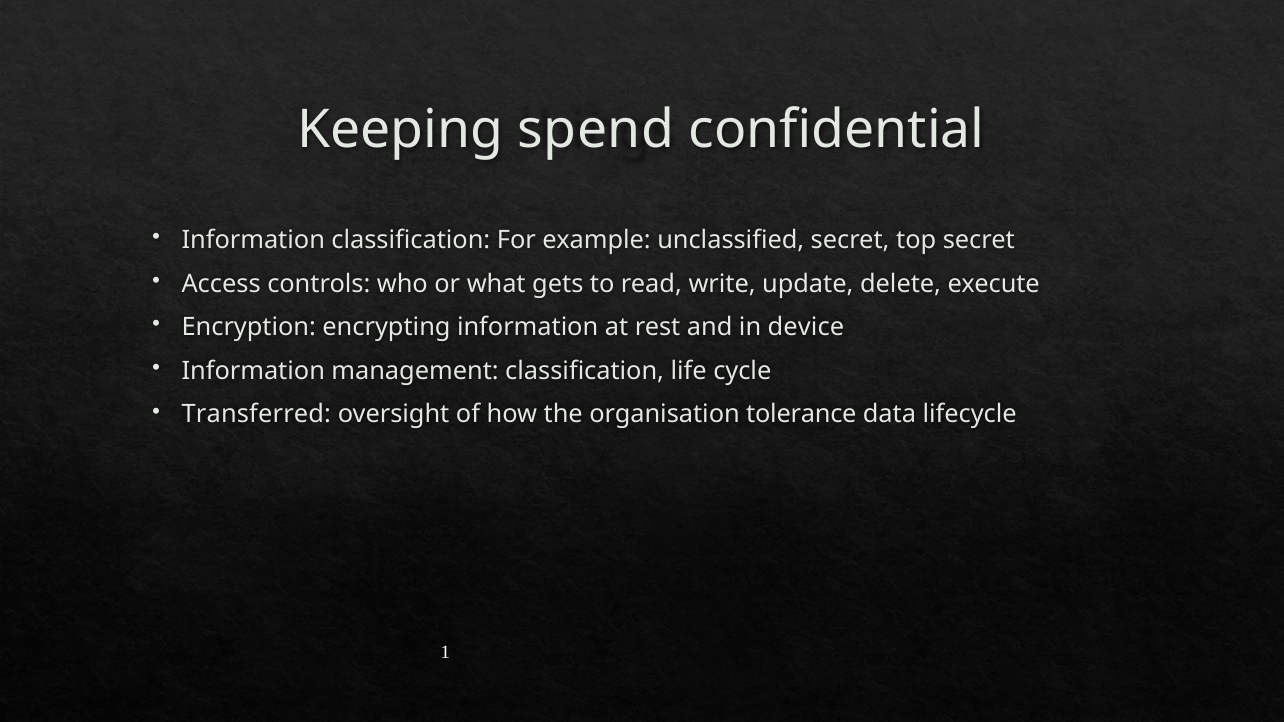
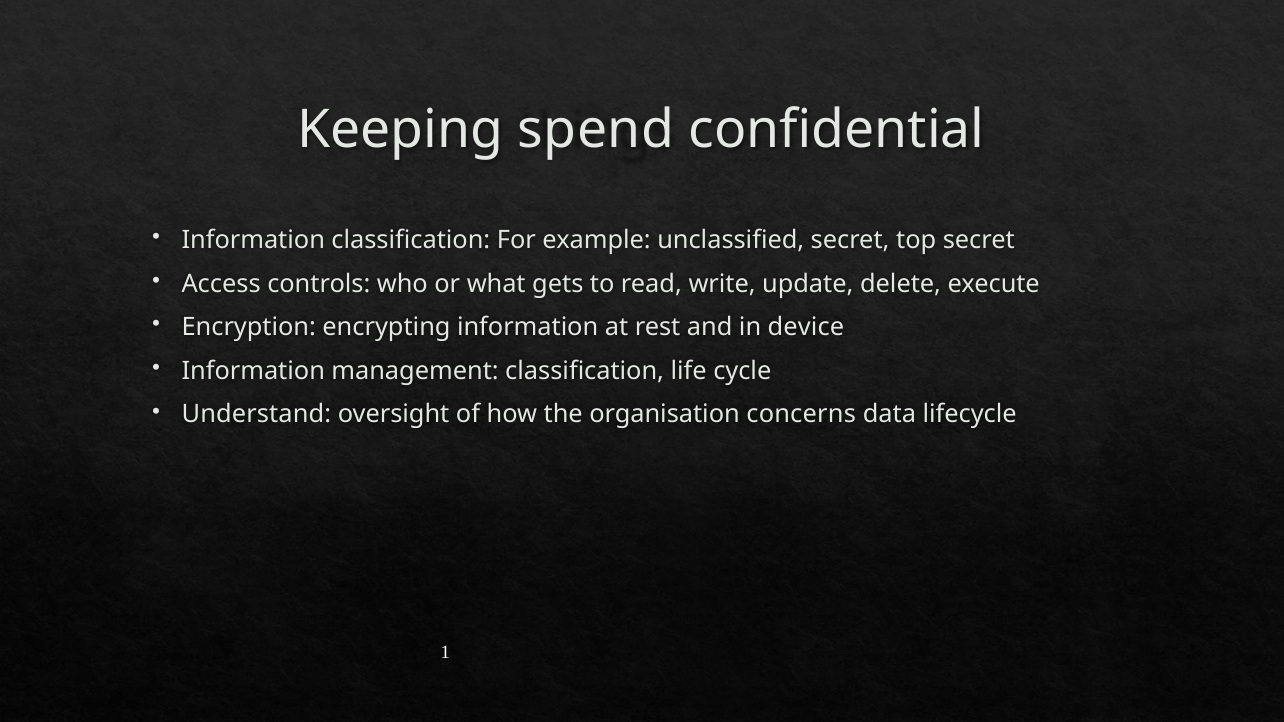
Transferred: Transferred -> Understand
tolerance: tolerance -> concerns
